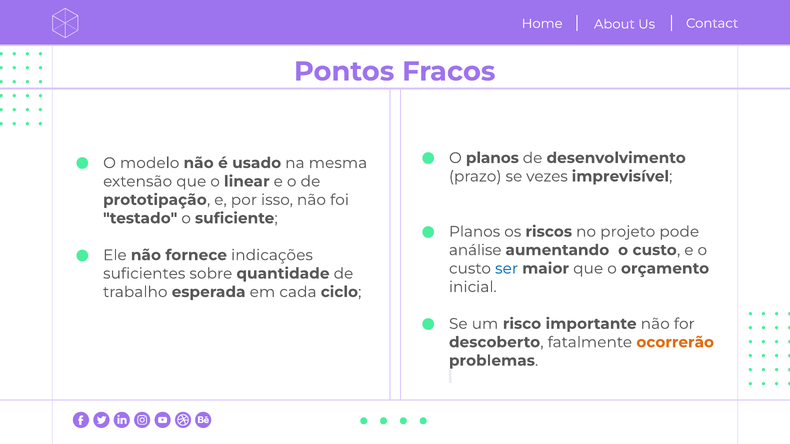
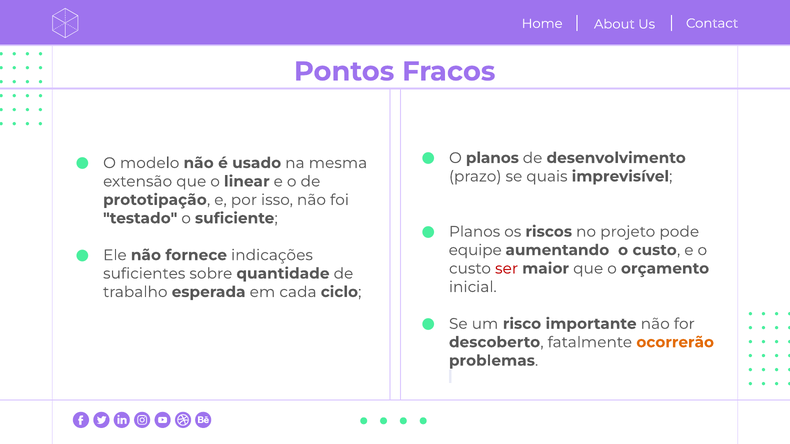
vezes: vezes -> quais
análise: análise -> equipe
ser colour: blue -> red
